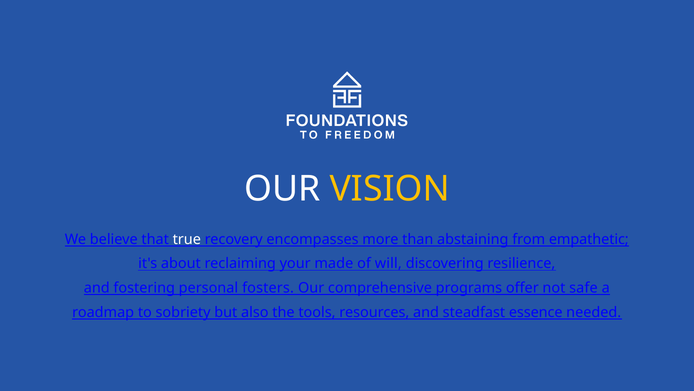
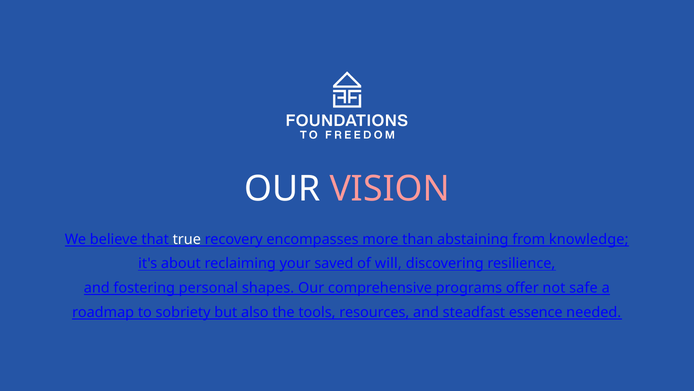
VISION colour: yellow -> pink
empathetic: empathetic -> knowledge
made: made -> saved
fosters: fosters -> shapes
